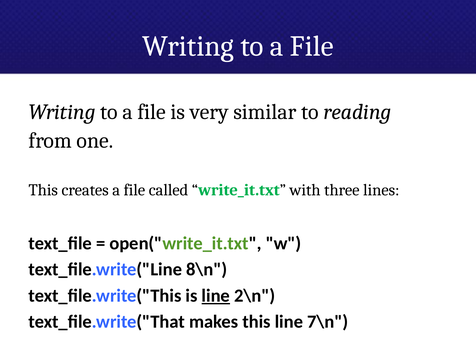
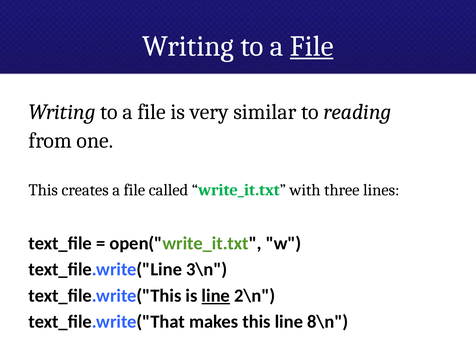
File at (312, 46) underline: none -> present
8\n: 8\n -> 3\n
7\n: 7\n -> 8\n
